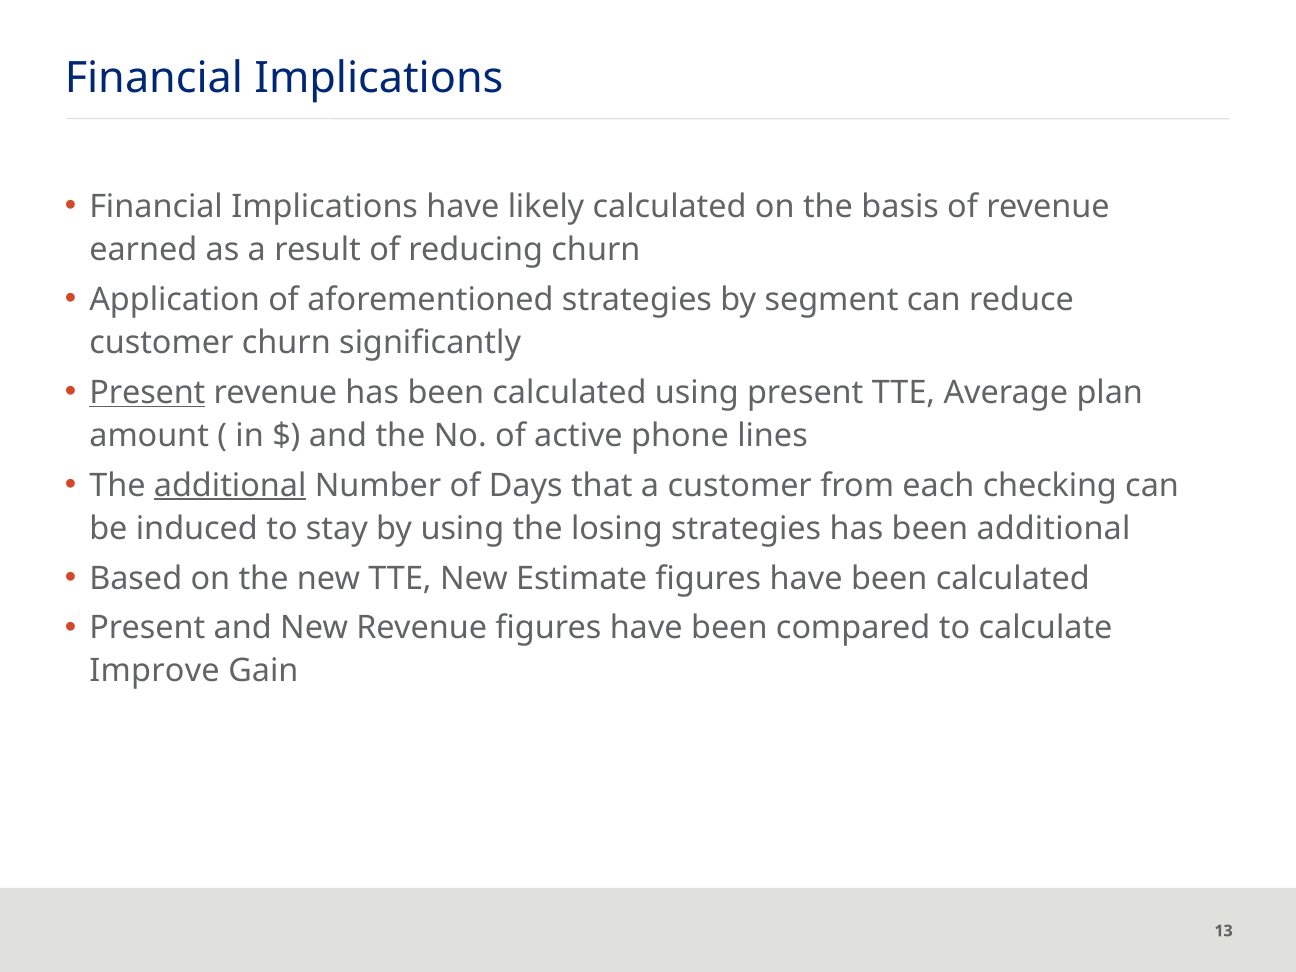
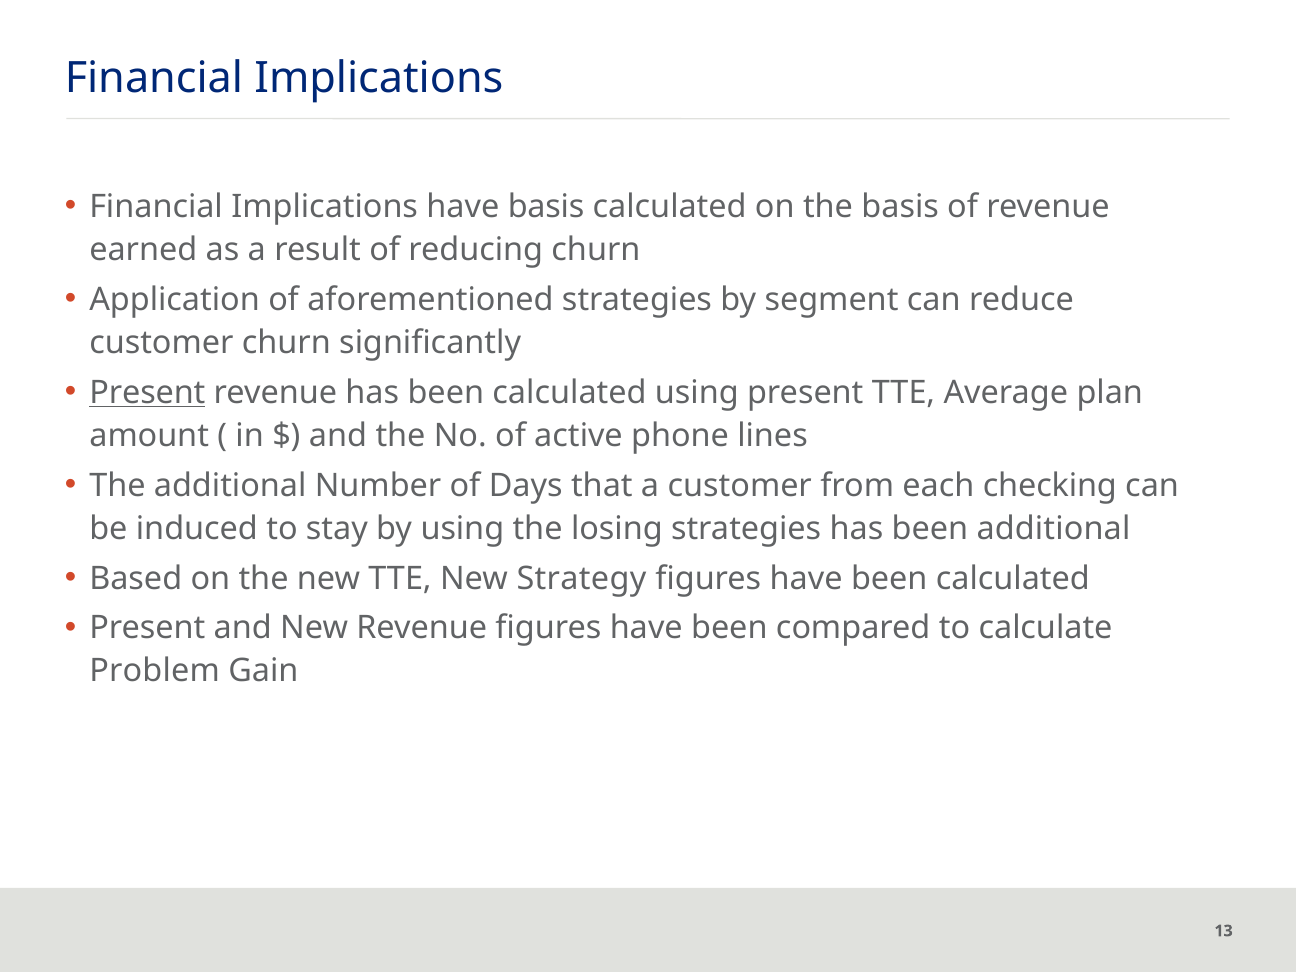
have likely: likely -> basis
additional at (230, 485) underline: present -> none
Estimate: Estimate -> Strategy
Improve: Improve -> Problem
